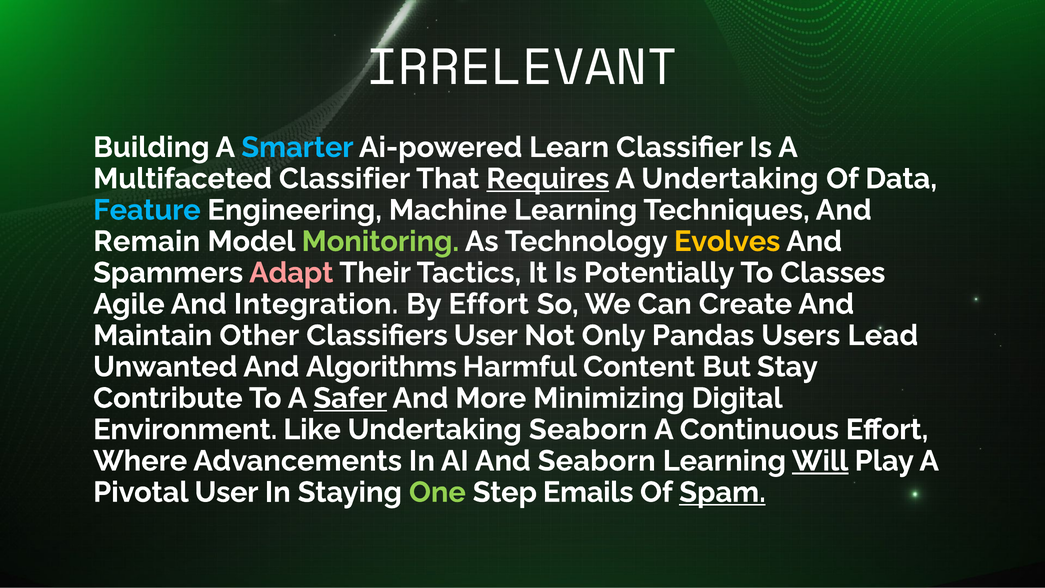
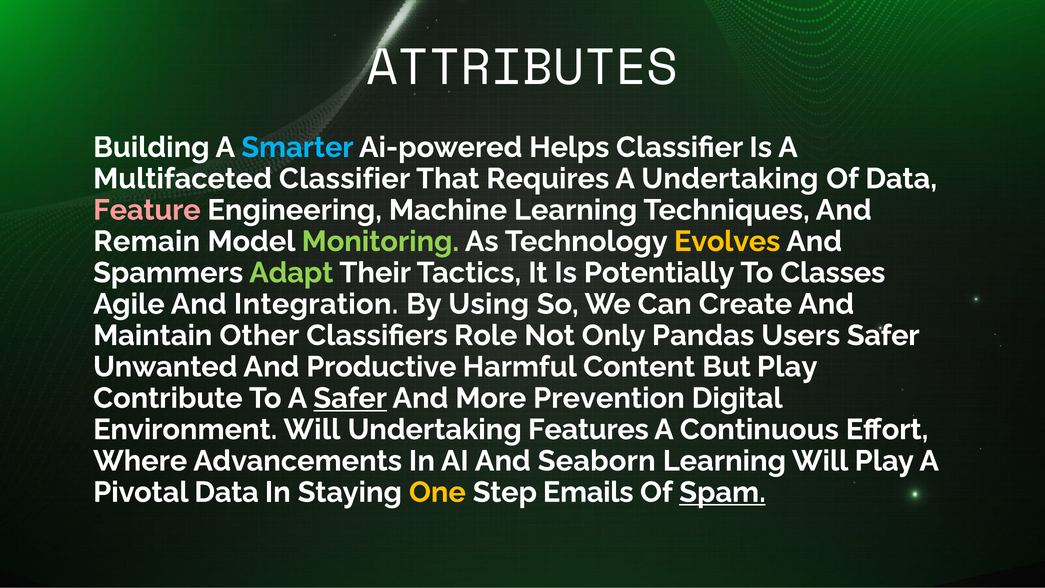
IRRELEVANT: IRRELEVANT -> ATTRIBUTES
Learn: Learn -> Helps
Requires underline: present -> none
Feature colour: light blue -> pink
Adapt colour: pink -> light green
By Effort: Effort -> Using
Classifiers User: User -> Role
Users Lead: Lead -> Safer
Algorithms: Algorithms -> Productive
But Stay: Stay -> Play
Minimizing: Minimizing -> Prevention
Environment Like: Like -> Will
Undertaking Seaborn: Seaborn -> Features
Will at (820, 461) underline: present -> none
Pivotal User: User -> Data
One colour: light green -> yellow
